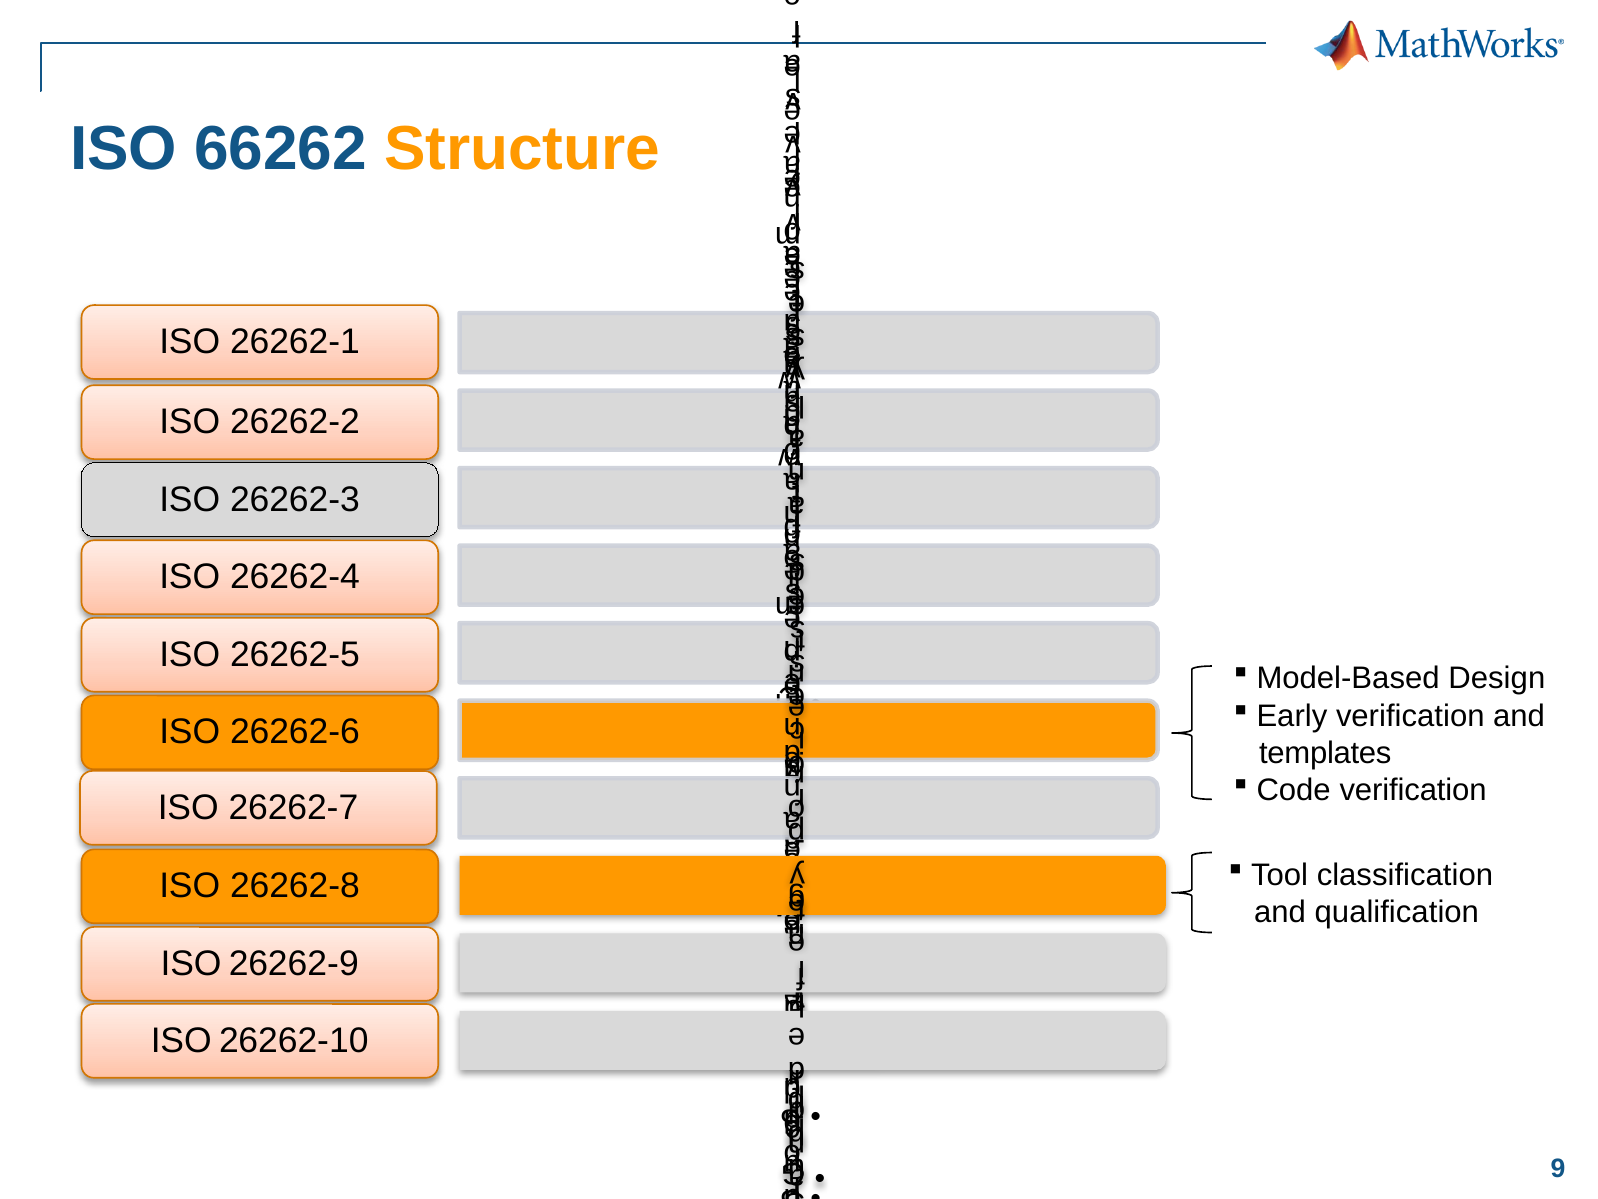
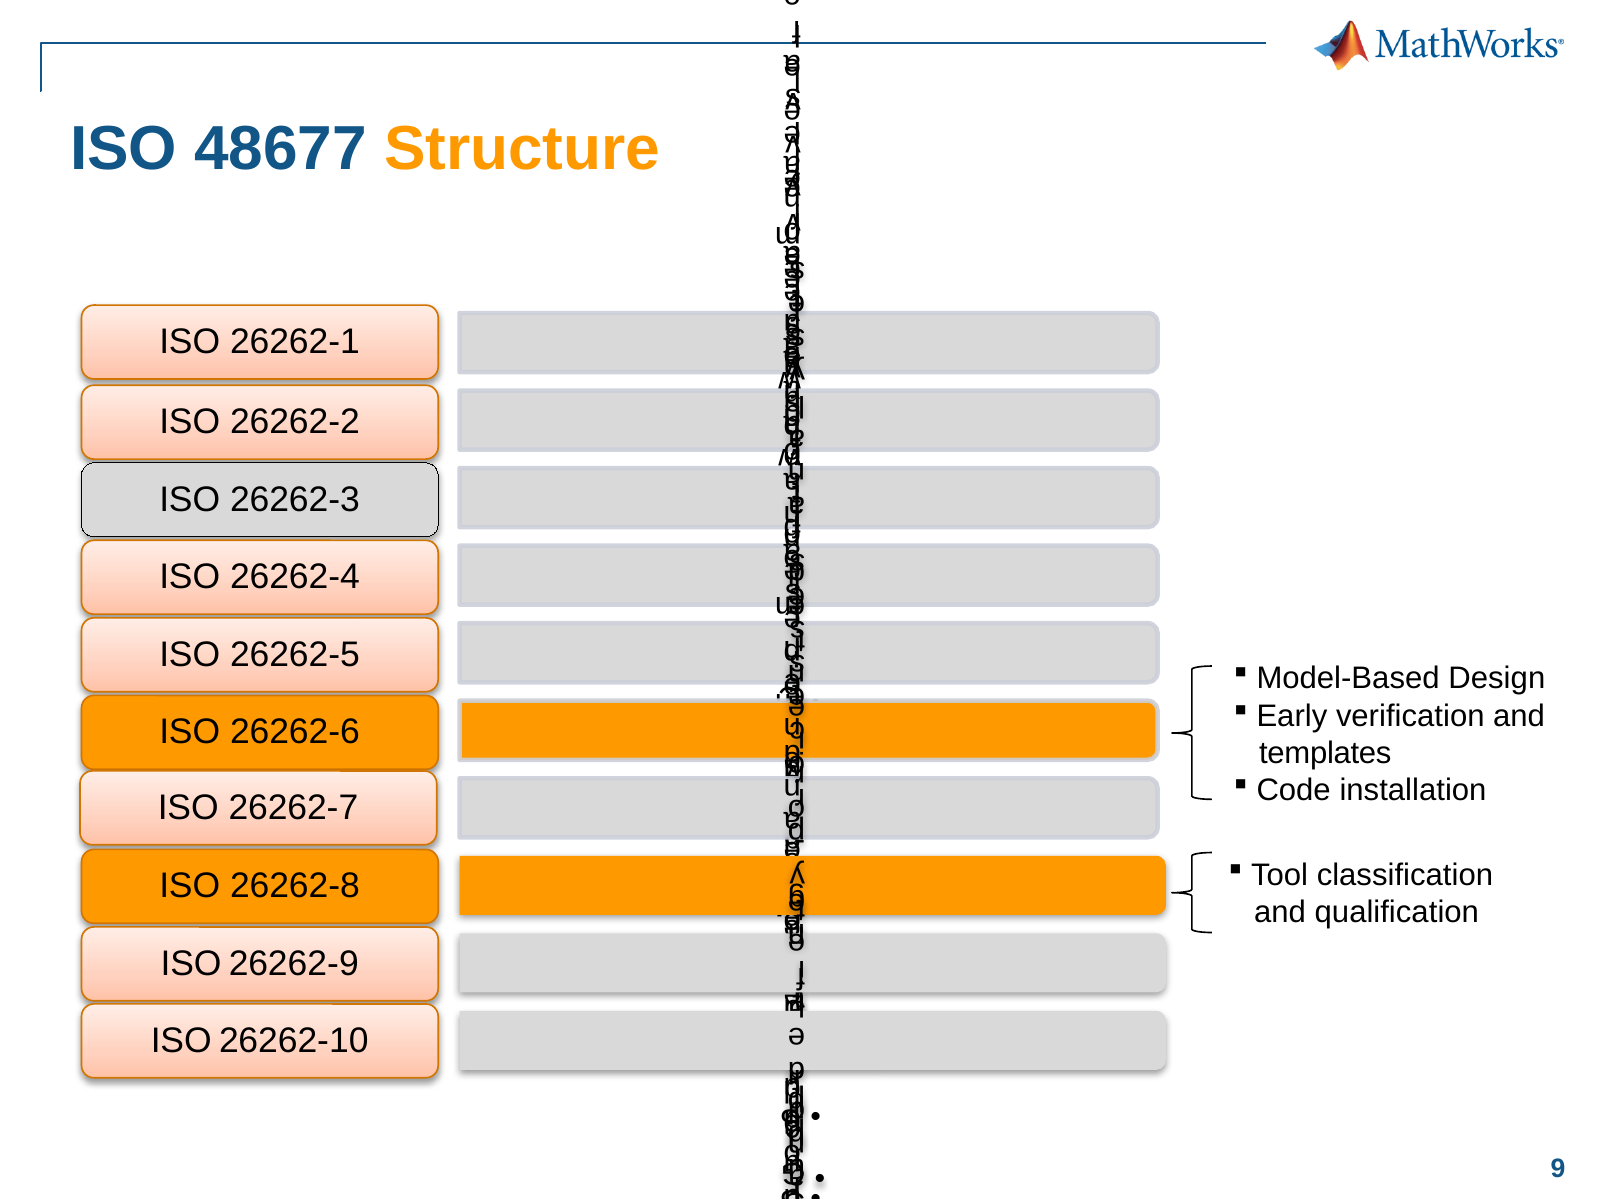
66262: 66262 -> 48677
Code verification: verification -> installation
